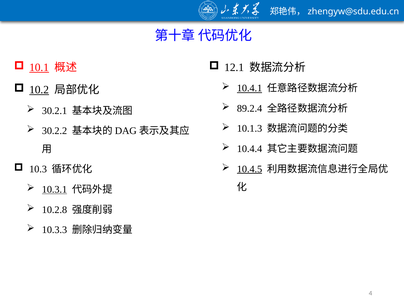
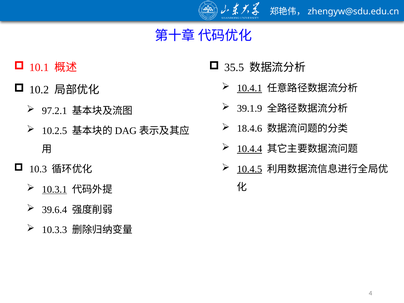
10.1 underline: present -> none
12.1: 12.1 -> 35.5
10.2 underline: present -> none
89.2.4: 89.2.4 -> 39.1.9
30.2.1: 30.2.1 -> 97.2.1
10.1.3: 10.1.3 -> 18.4.6
30.2.2: 30.2.2 -> 10.2.5
10.4.4 underline: none -> present
10.2.8: 10.2.8 -> 39.6.4
